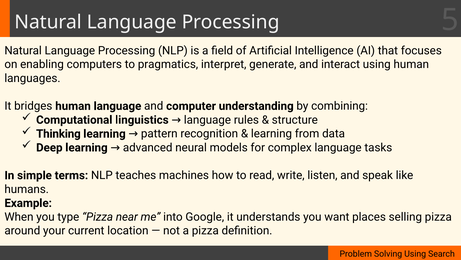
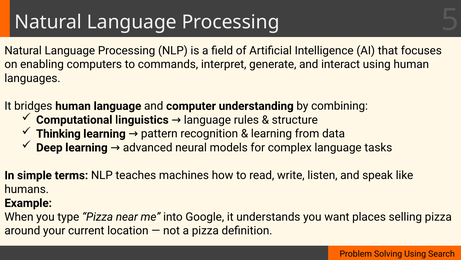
pragmatics: pragmatics -> commands
